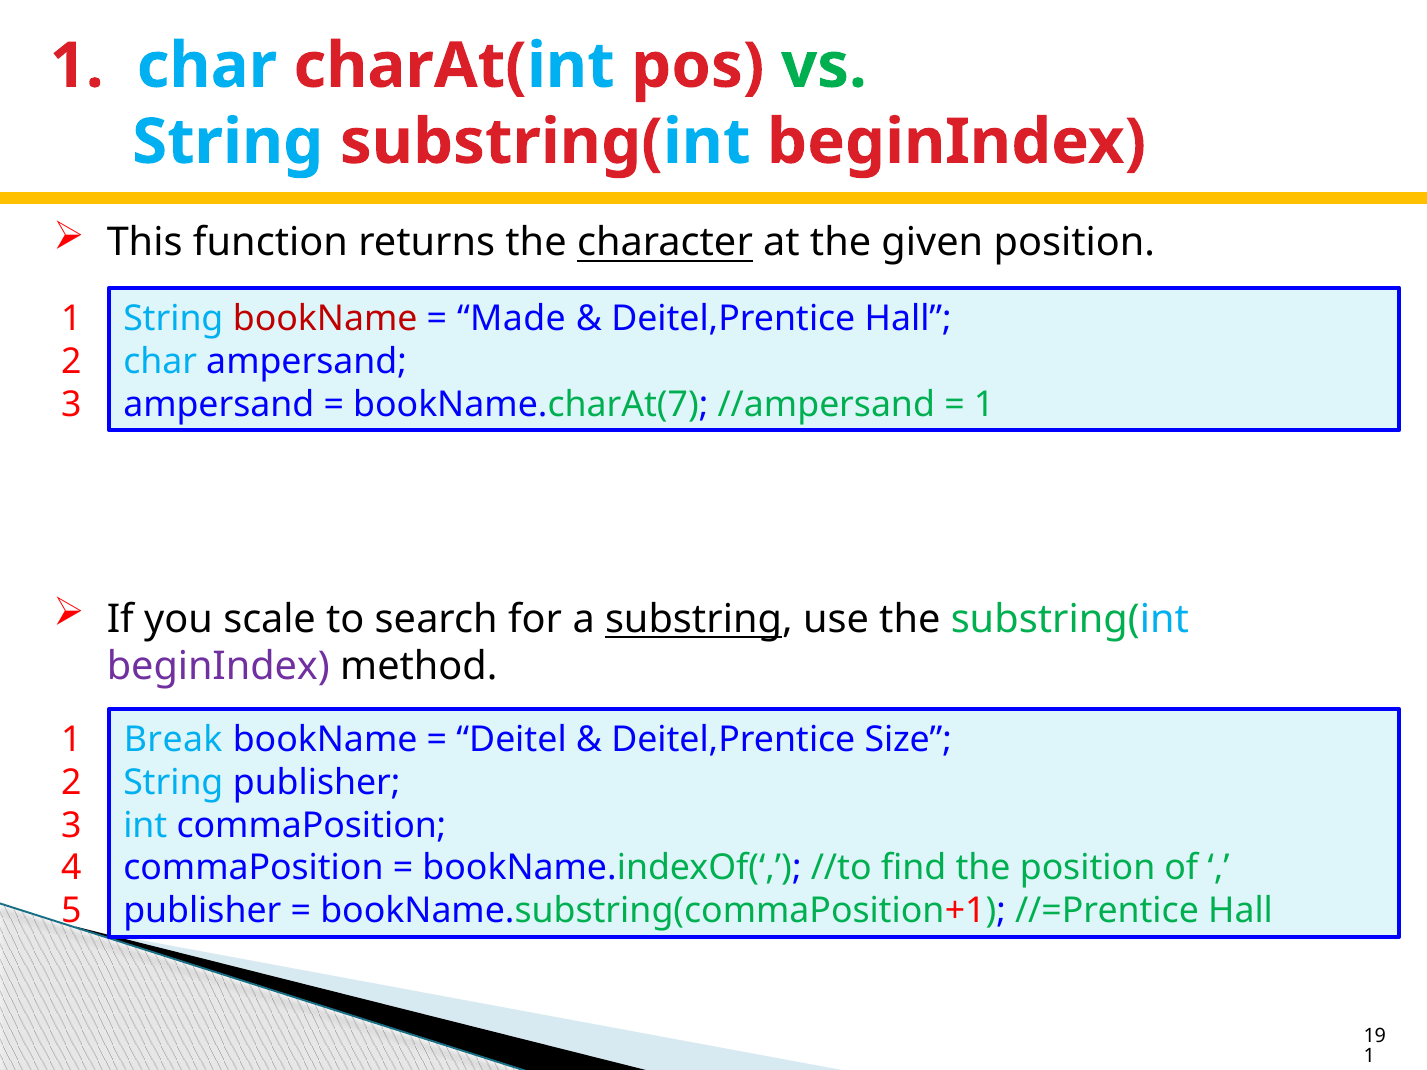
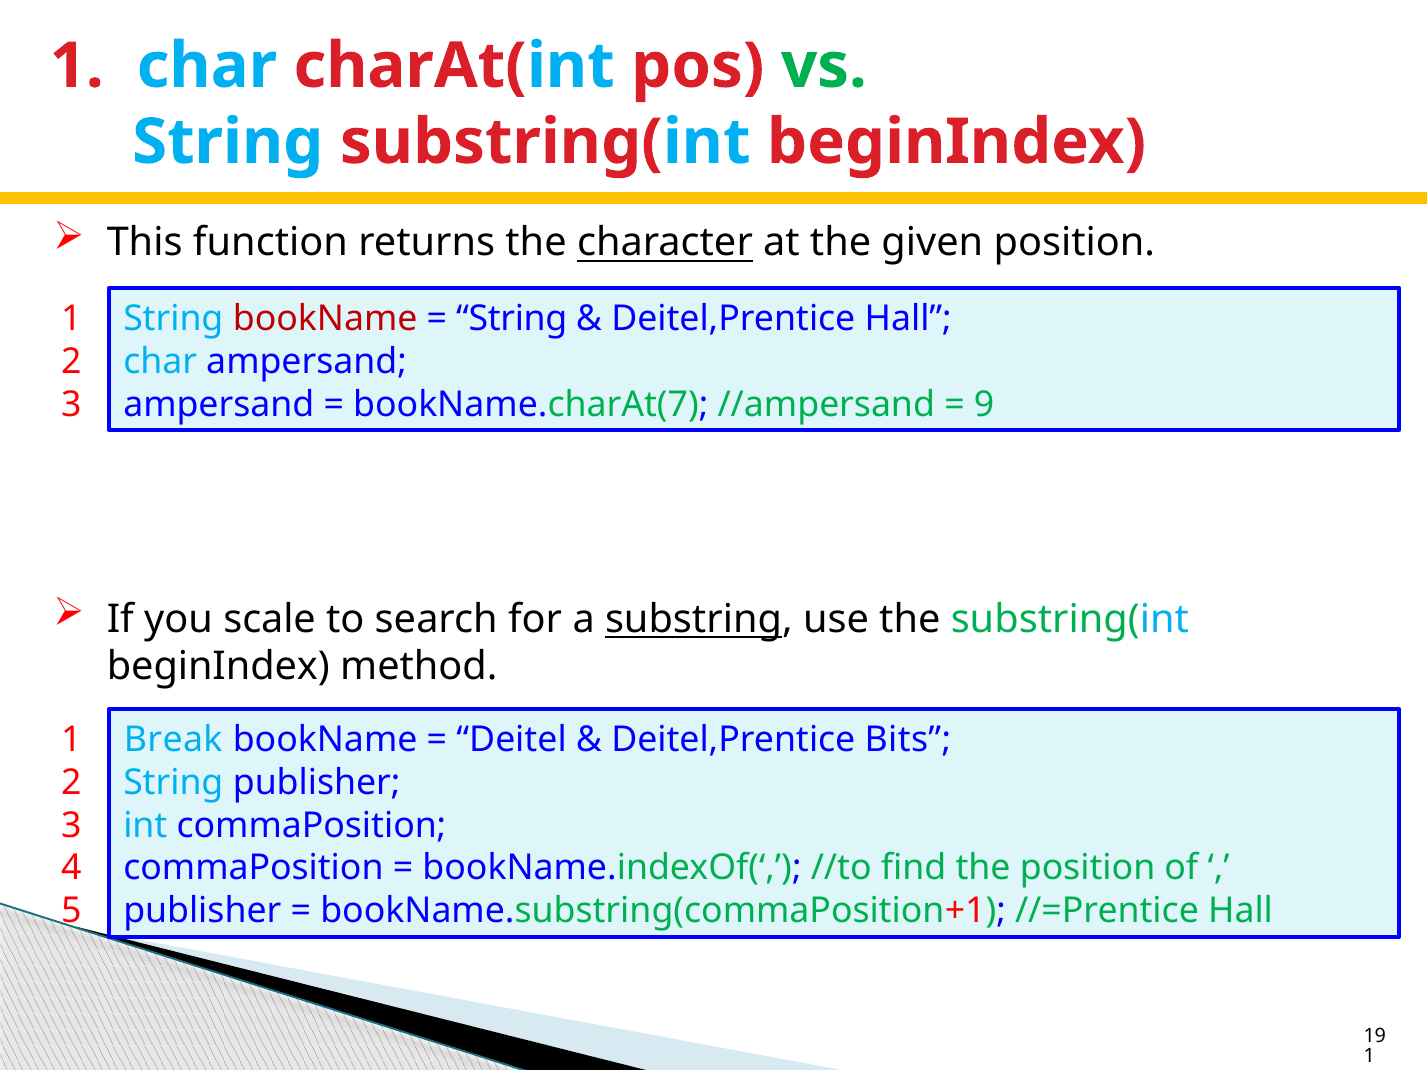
Made at (511, 319): Made -> String
1 at (984, 404): 1 -> 9
beginIndex at (218, 667) colour: purple -> black
Size: Size -> Bits
